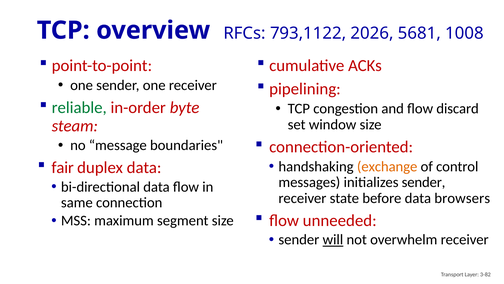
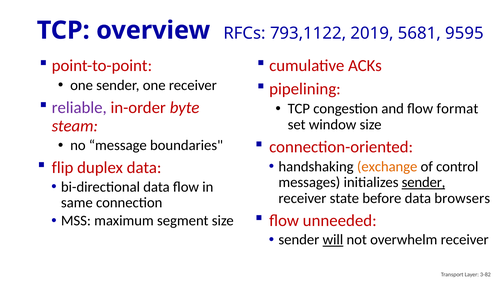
2026: 2026 -> 2019
1008: 1008 -> 9595
reliable colour: green -> purple
discard: discard -> format
fair: fair -> flip
sender at (424, 182) underline: none -> present
